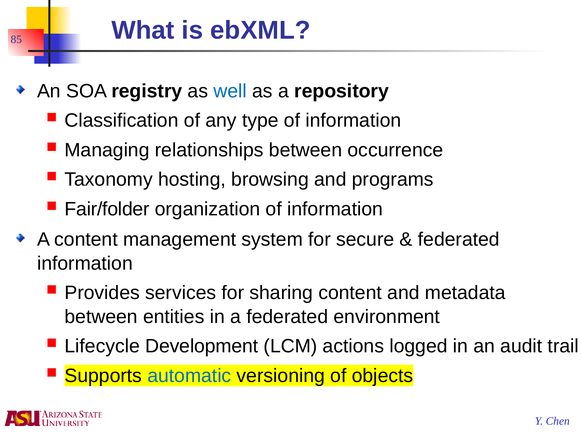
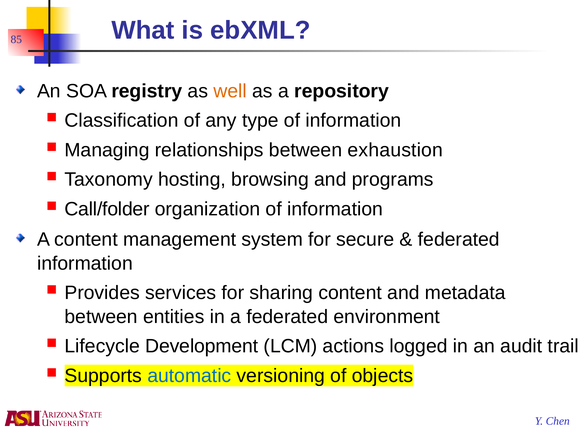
well colour: blue -> orange
occurrence: occurrence -> exhaustion
Fair/folder: Fair/folder -> Call/folder
